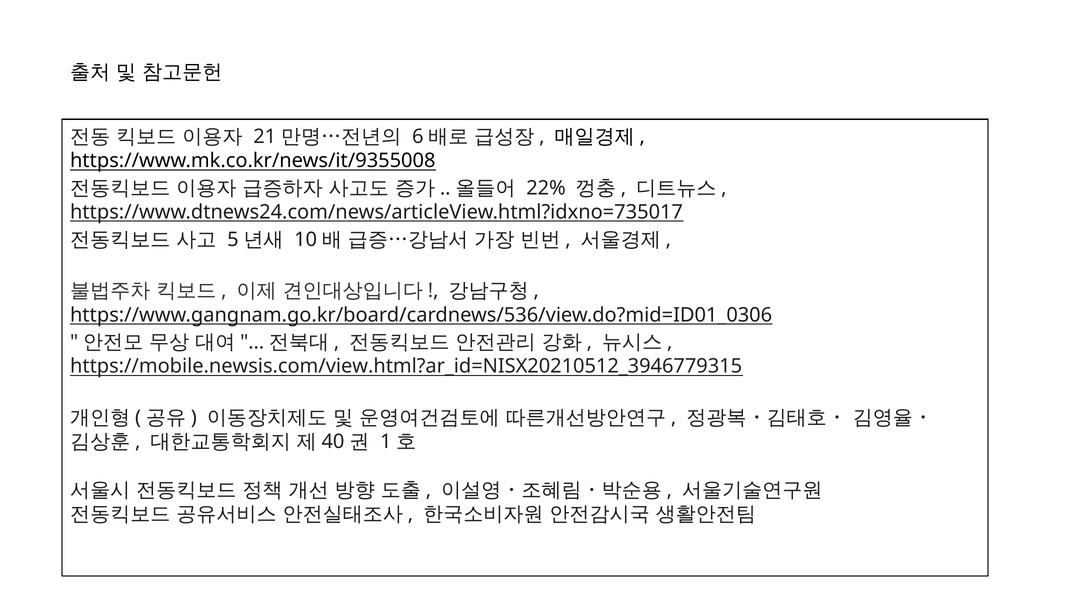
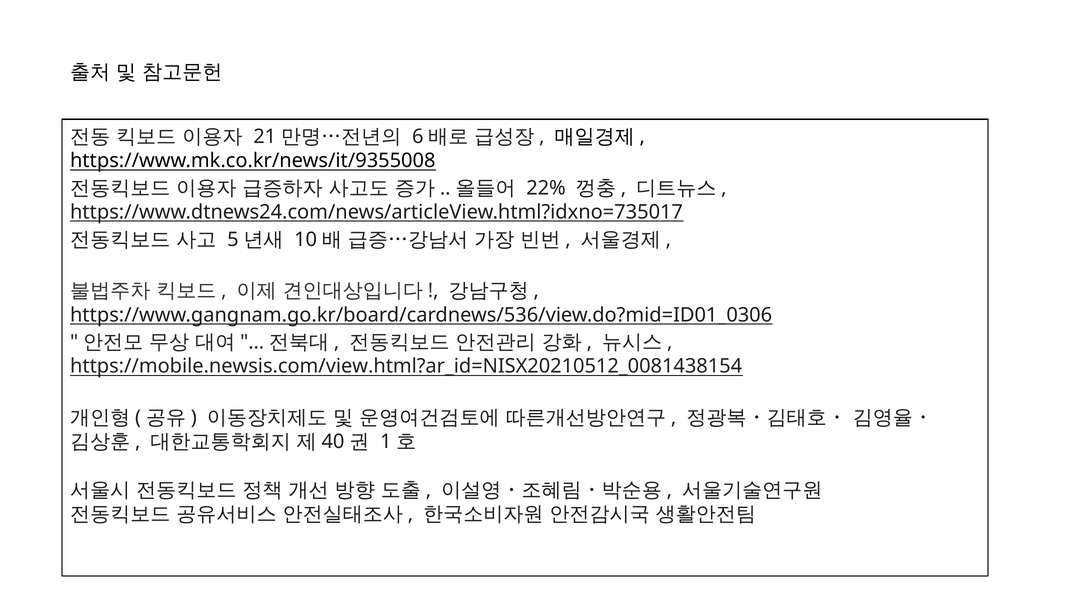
https://mobile.newsis.com/view.html?ar_id=NISX20210512_3946779315: https://mobile.newsis.com/view.html?ar_id=NISX20210512_3946779315 -> https://mobile.newsis.com/view.html?ar_id=NISX20210512_0081438154
